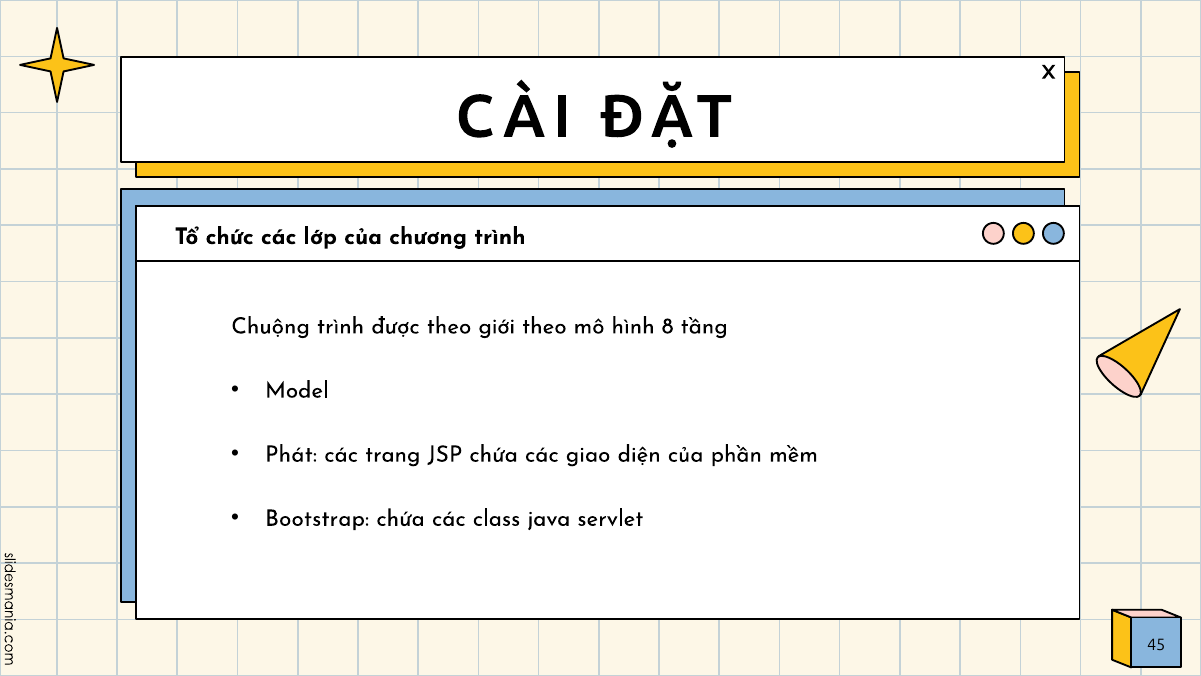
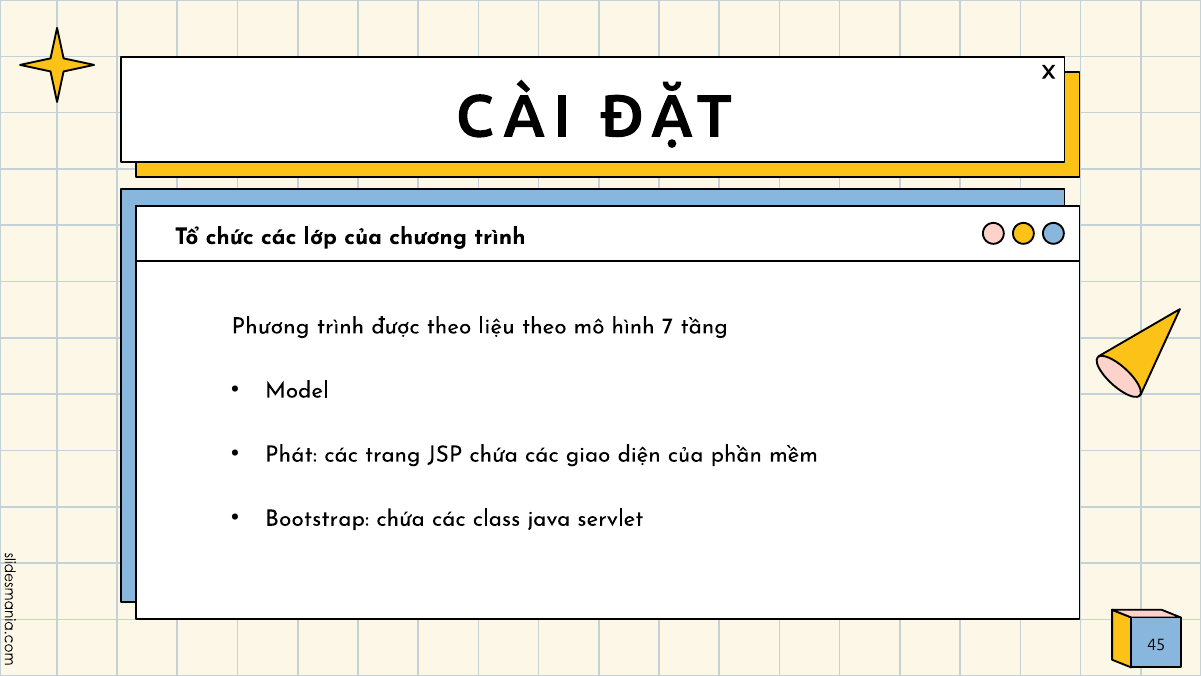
Chuộng: Chuộng -> Phương
giới: giới -> liệu
8: 8 -> 7
